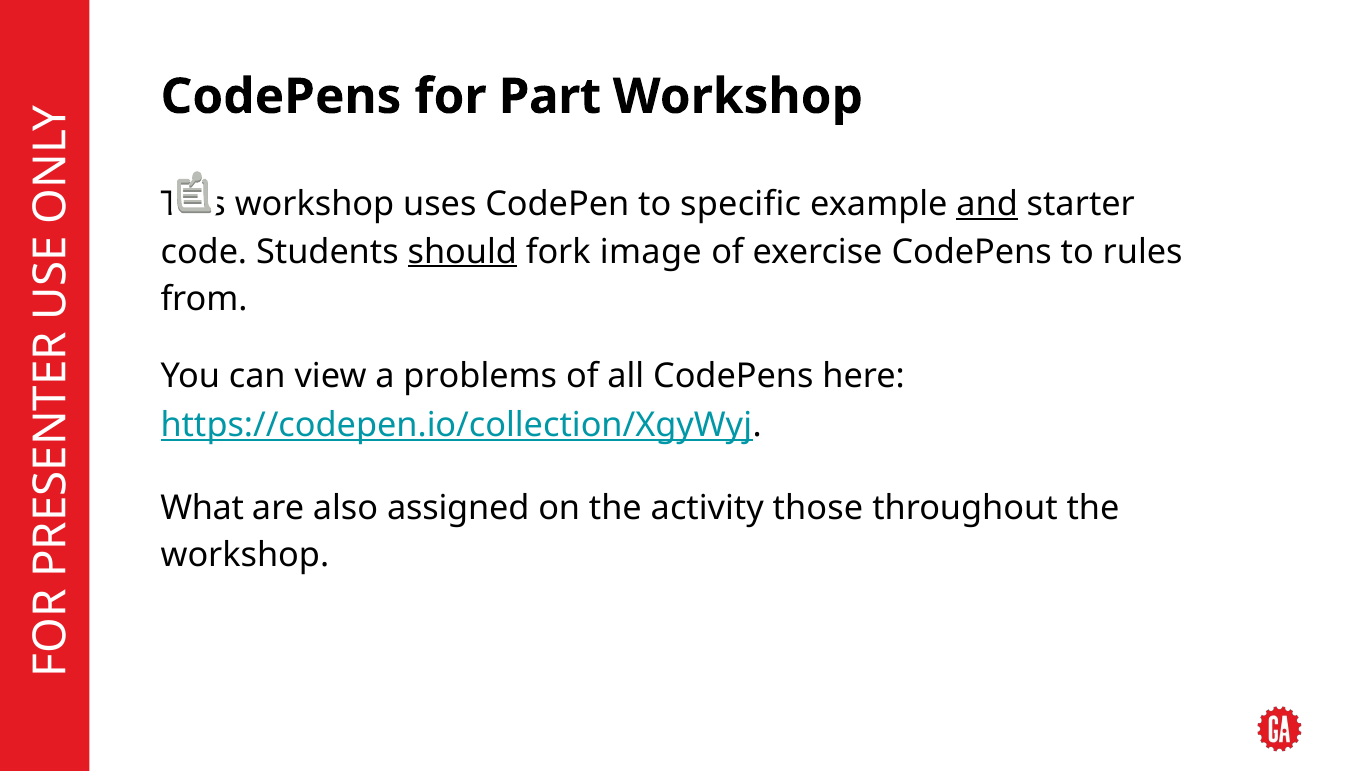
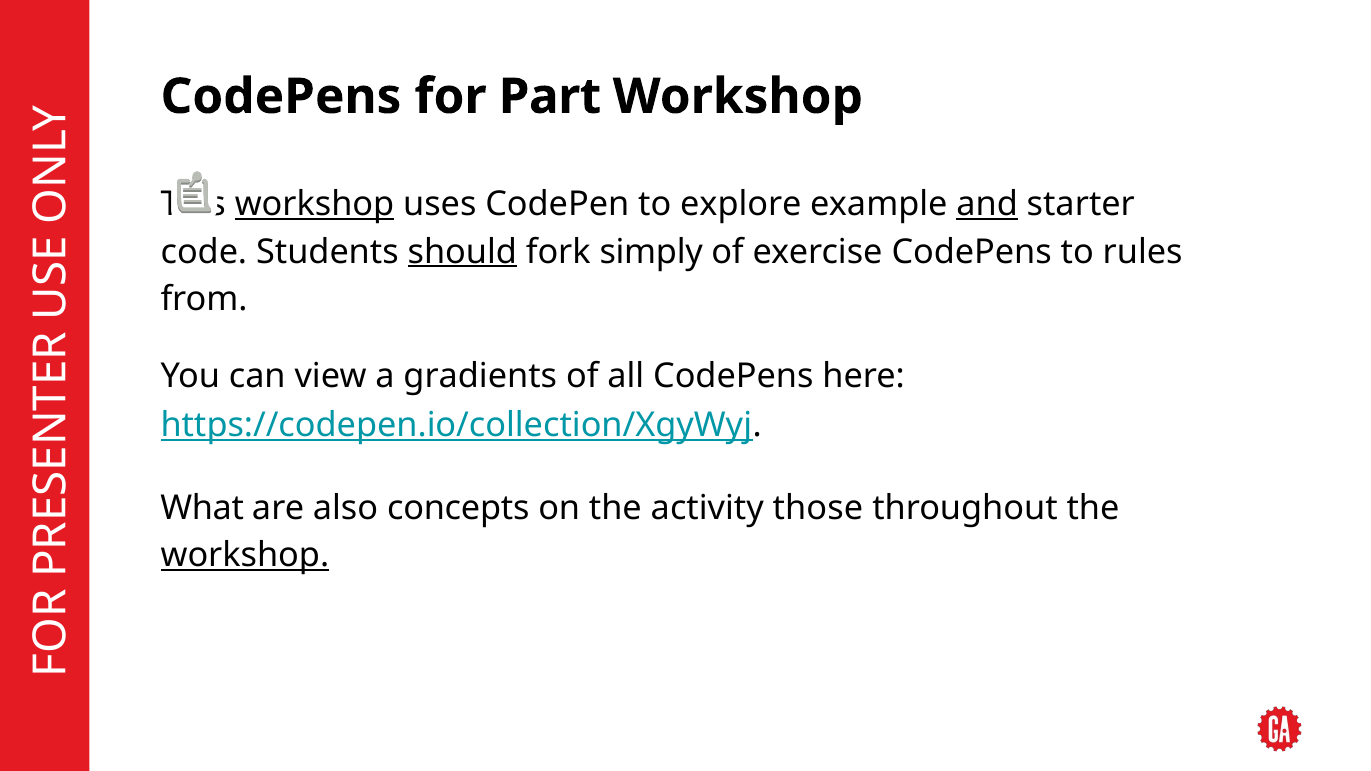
workshop at (315, 204) underline: none -> present
specific: specific -> explore
image: image -> simply
problems: problems -> gradients
assigned: assigned -> concepts
workshop at (245, 555) underline: none -> present
